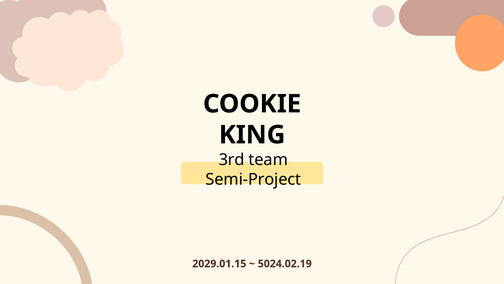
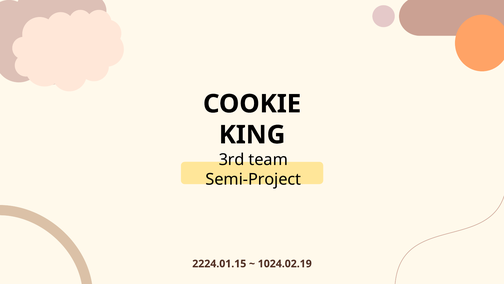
2029.01.15: 2029.01.15 -> 2224.01.15
5024.02.19: 5024.02.19 -> 1024.02.19
